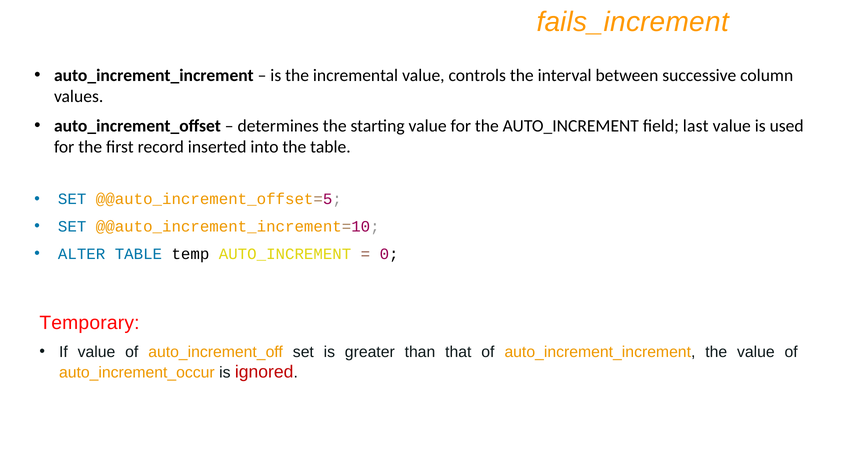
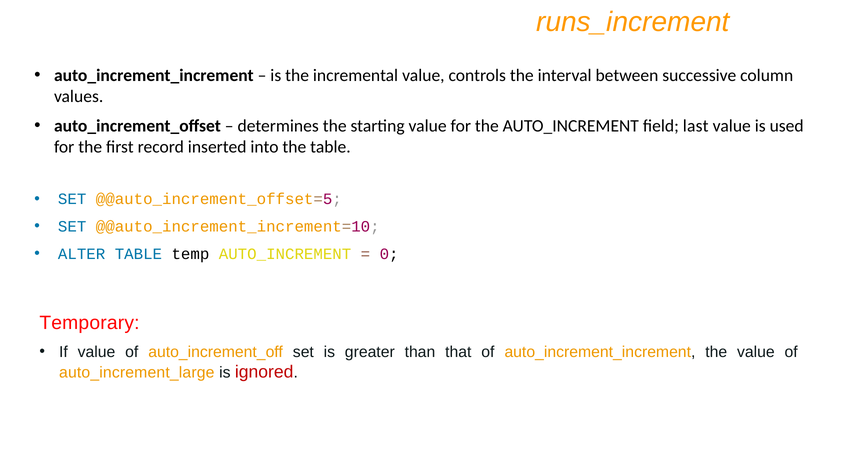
fails_increment: fails_increment -> runs_increment
auto_increment_occur: auto_increment_occur -> auto_increment_large
